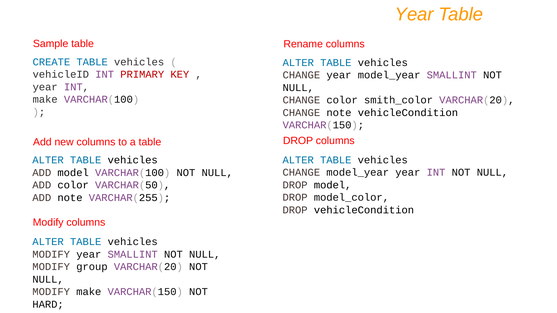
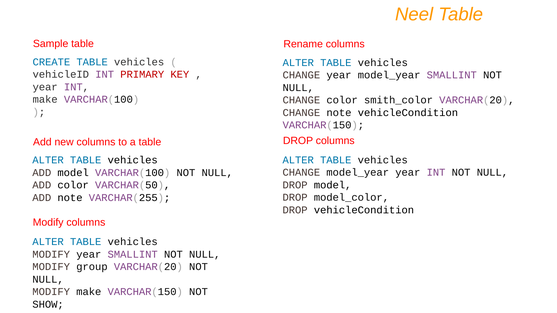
Year at (414, 14): Year -> Neel
HARD: HARD -> SHOW
